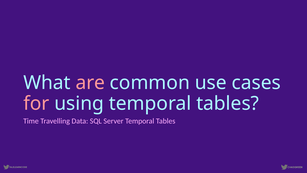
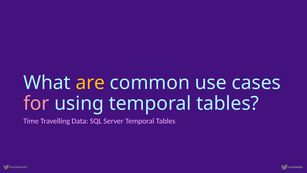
are colour: pink -> yellow
